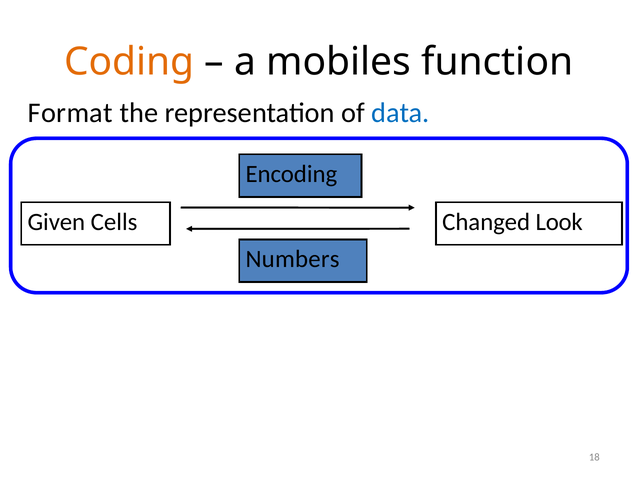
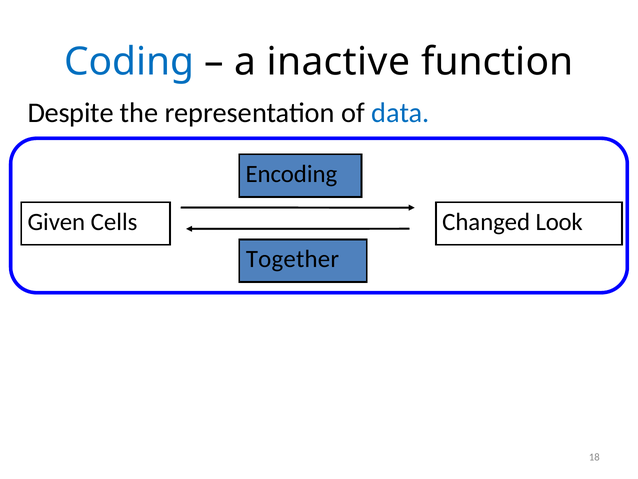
Coding colour: orange -> blue
mobiles: mobiles -> inactive
Format: Format -> Despite
Numbers: Numbers -> Together
